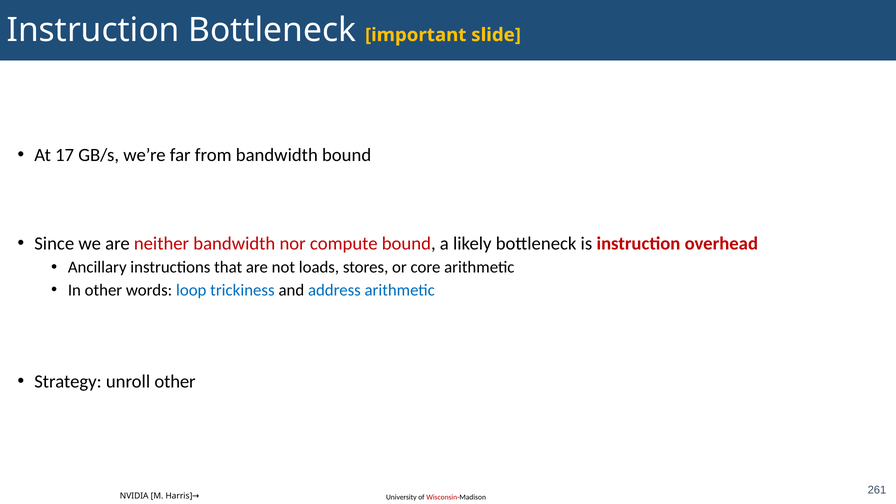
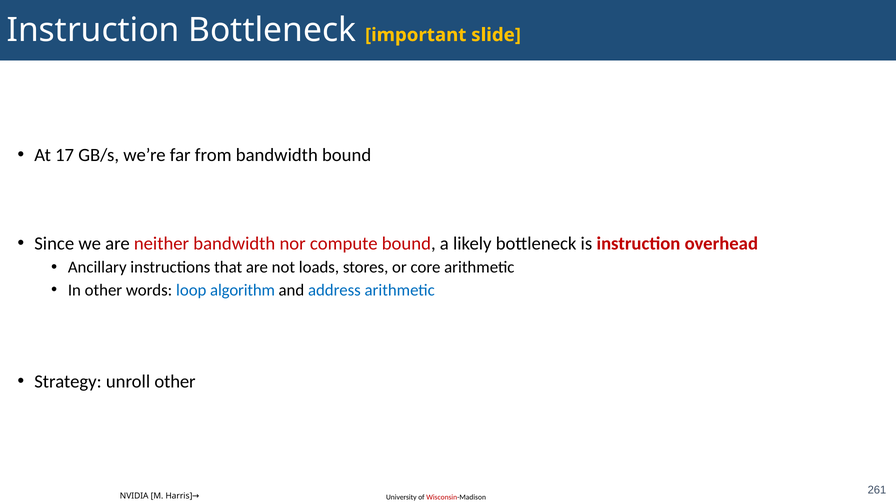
trickiness: trickiness -> algorithm
